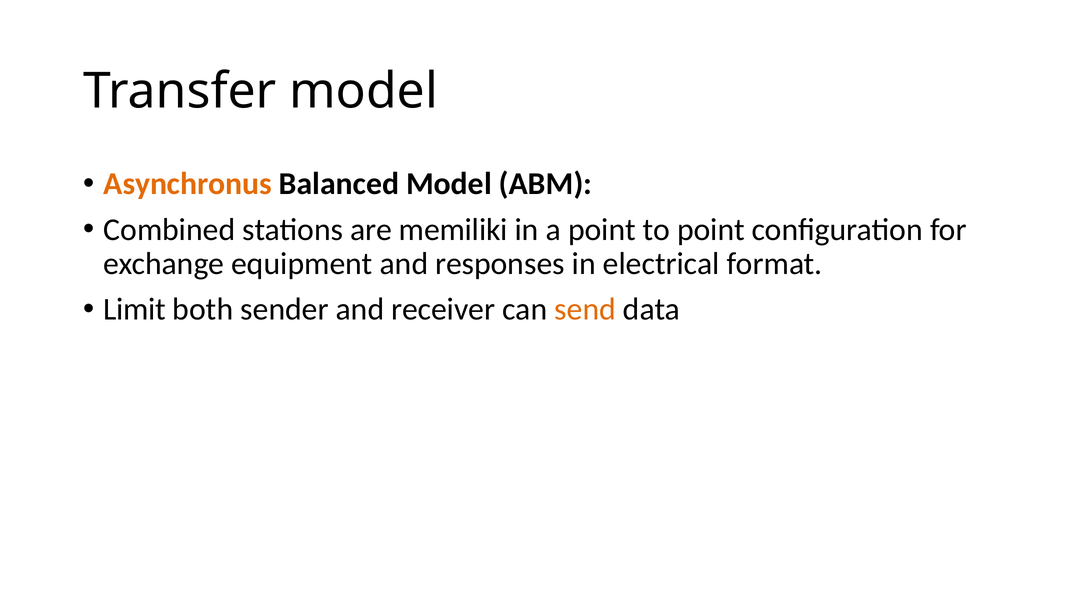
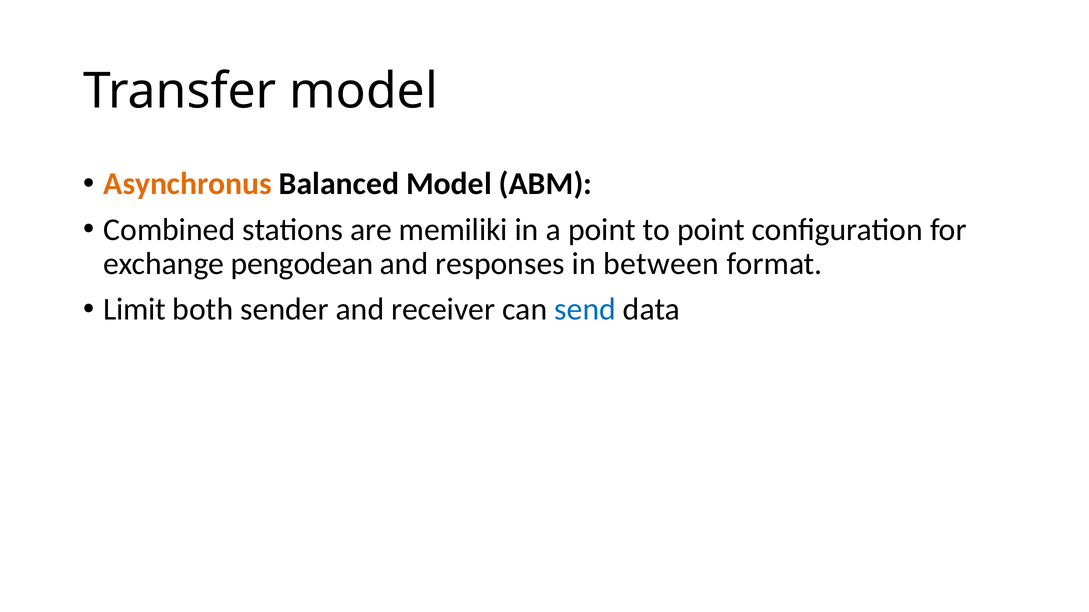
equipment: equipment -> pengodean
electrical: electrical -> between
send colour: orange -> blue
